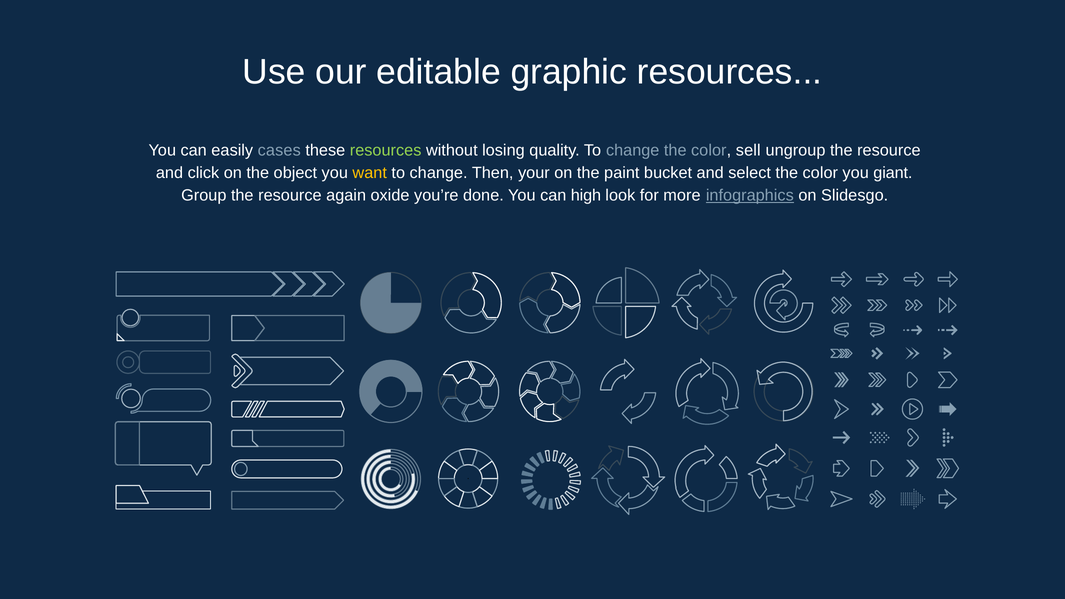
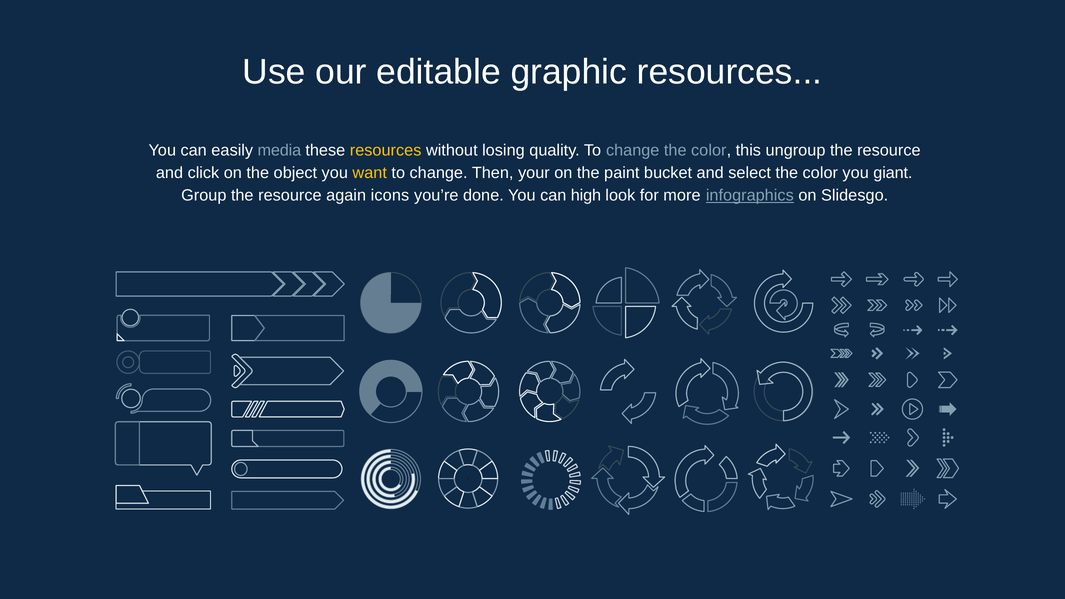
cases: cases -> media
resources at (386, 150) colour: light green -> yellow
sell: sell -> this
oxide: oxide -> icons
